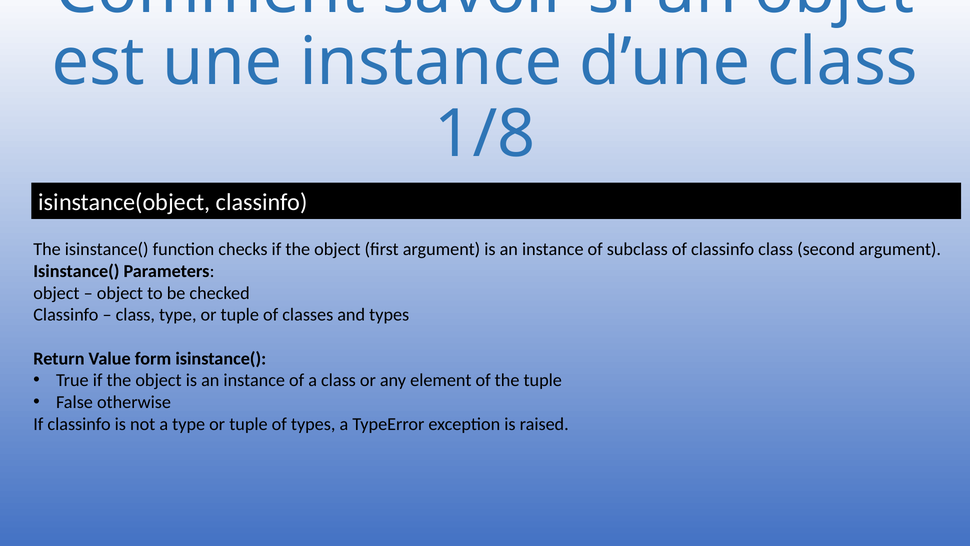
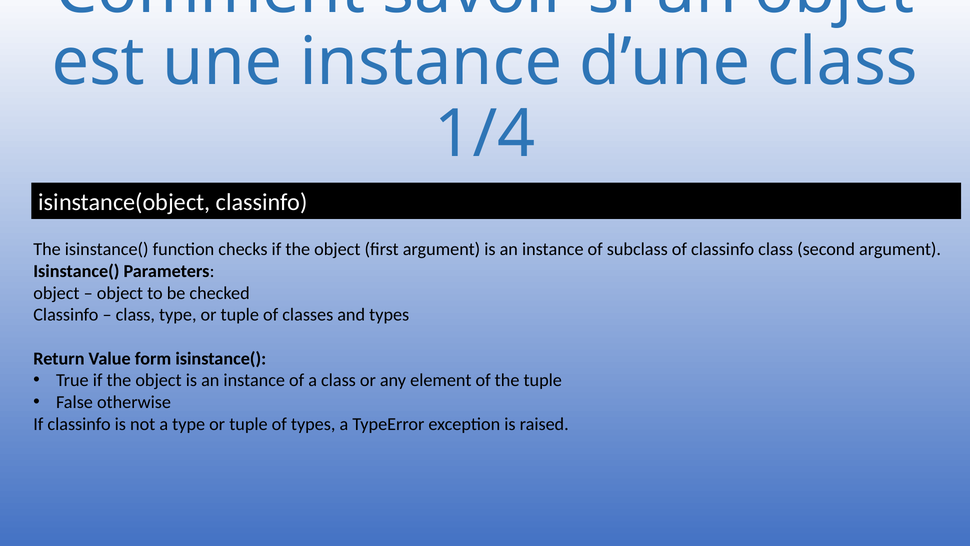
1/8: 1/8 -> 1/4
